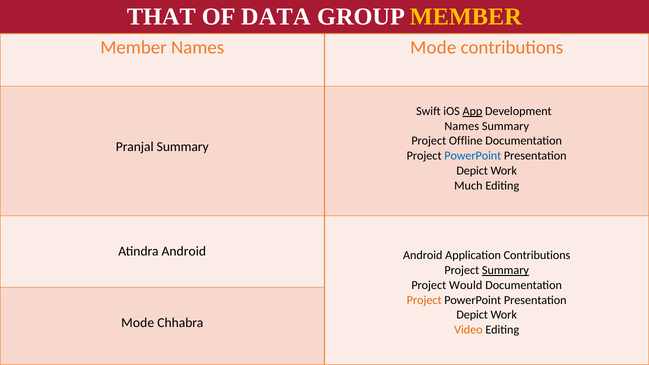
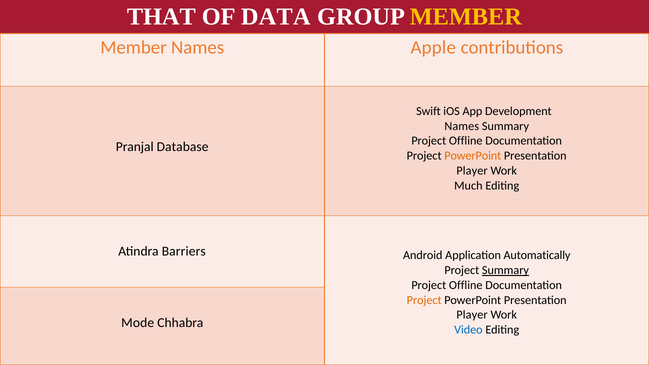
Names Mode: Mode -> Apple
App underline: present -> none
Pranjal Summary: Summary -> Database
PowerPoint at (473, 156) colour: blue -> orange
Depict at (472, 171): Depict -> Player
Atindra Android: Android -> Barriers
Application Contributions: Contributions -> Automatically
Would at (466, 285): Would -> Offline
Depict at (472, 315): Depict -> Player
Video colour: orange -> blue
